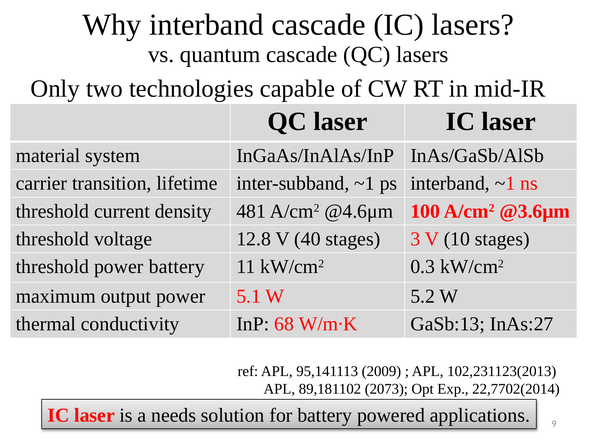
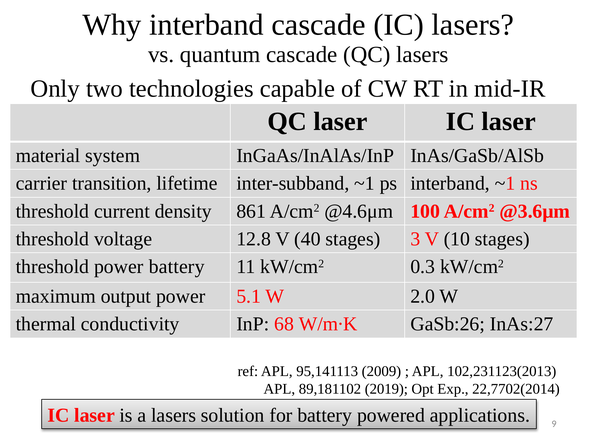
481: 481 -> 861
5.2: 5.2 -> 2.0
GaSb:13: GaSb:13 -> GaSb:26
2073: 2073 -> 2019
a needs: needs -> lasers
